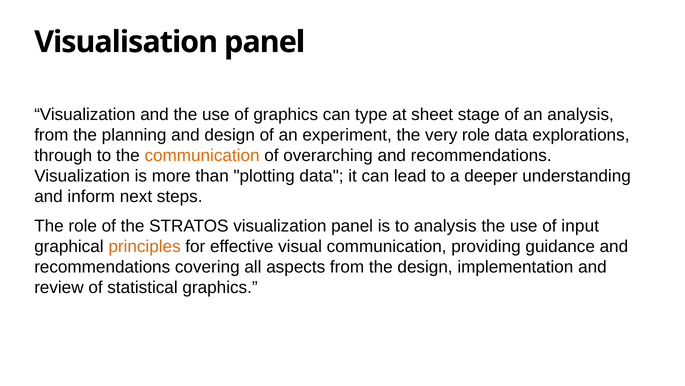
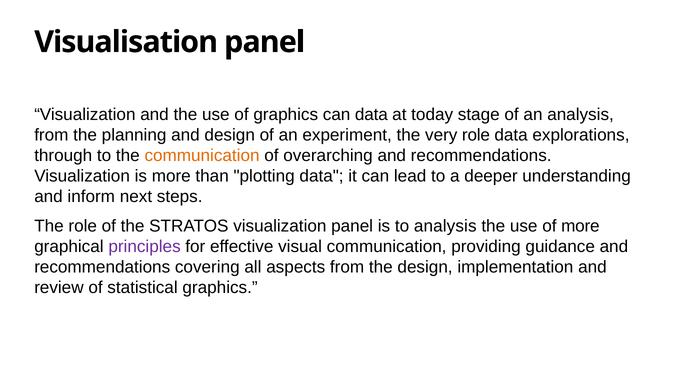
can type: type -> data
sheet: sheet -> today
of input: input -> more
principles colour: orange -> purple
